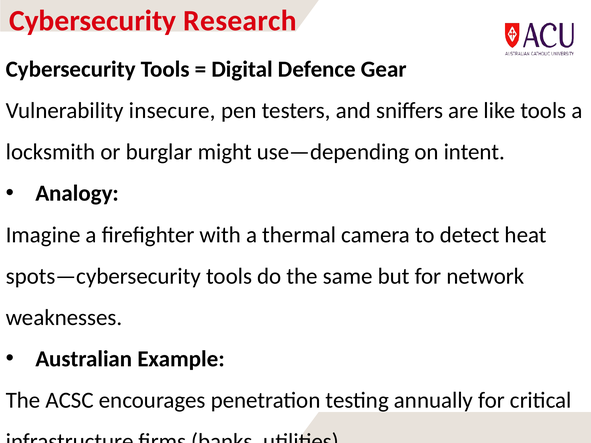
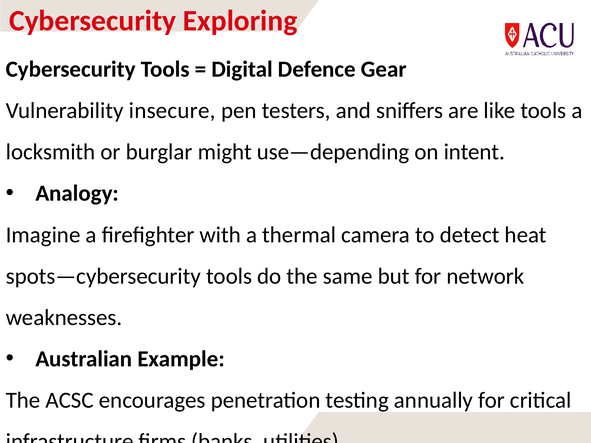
Research: Research -> Exploring
